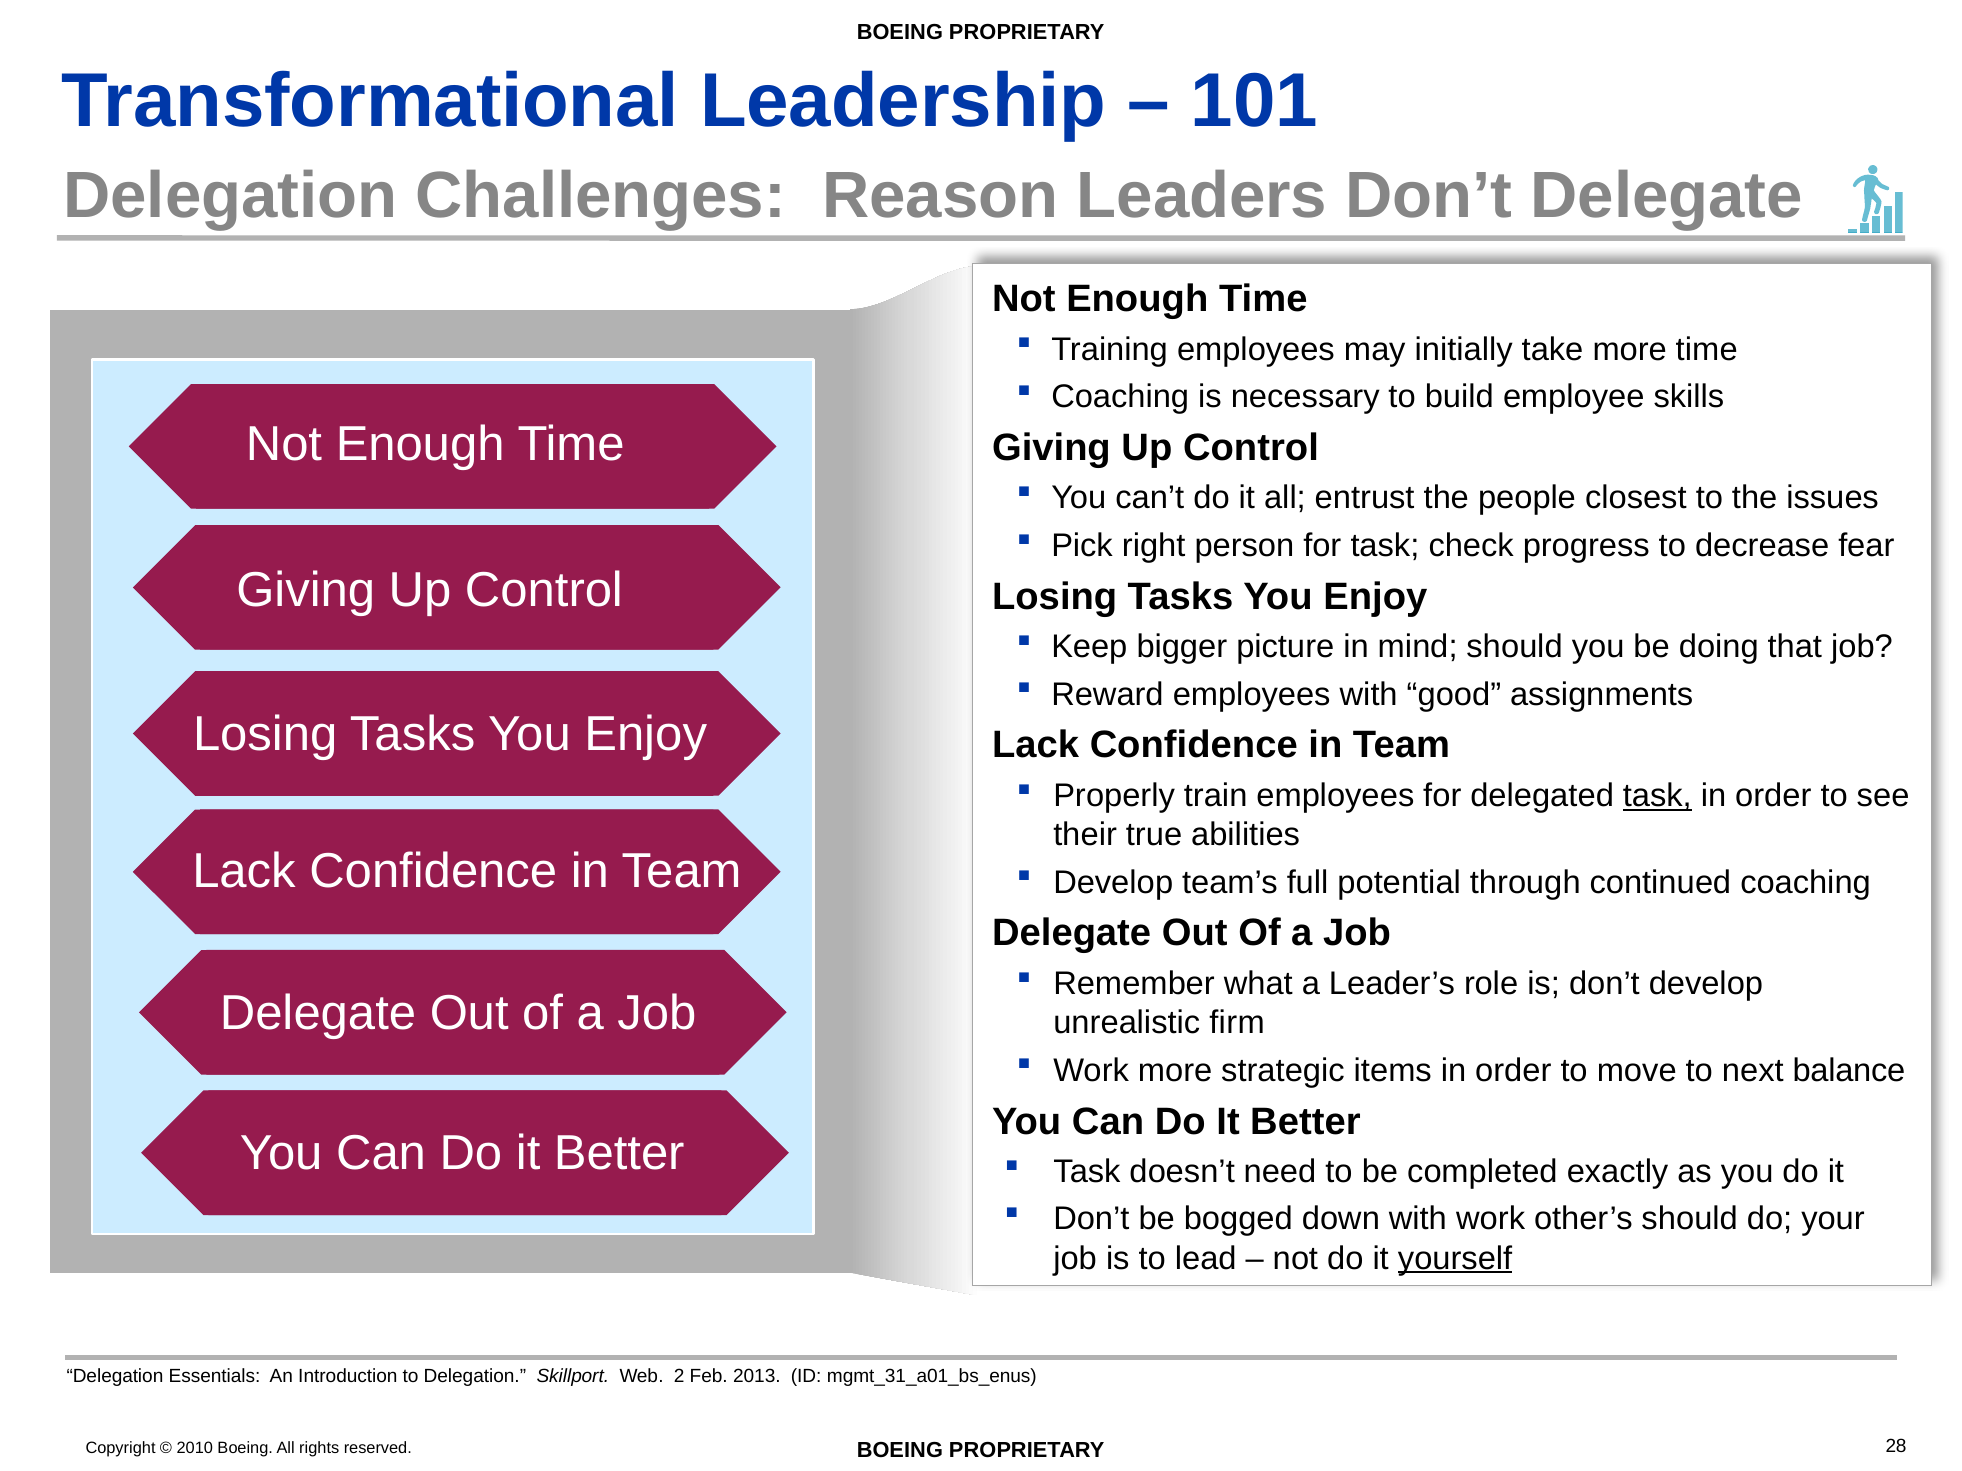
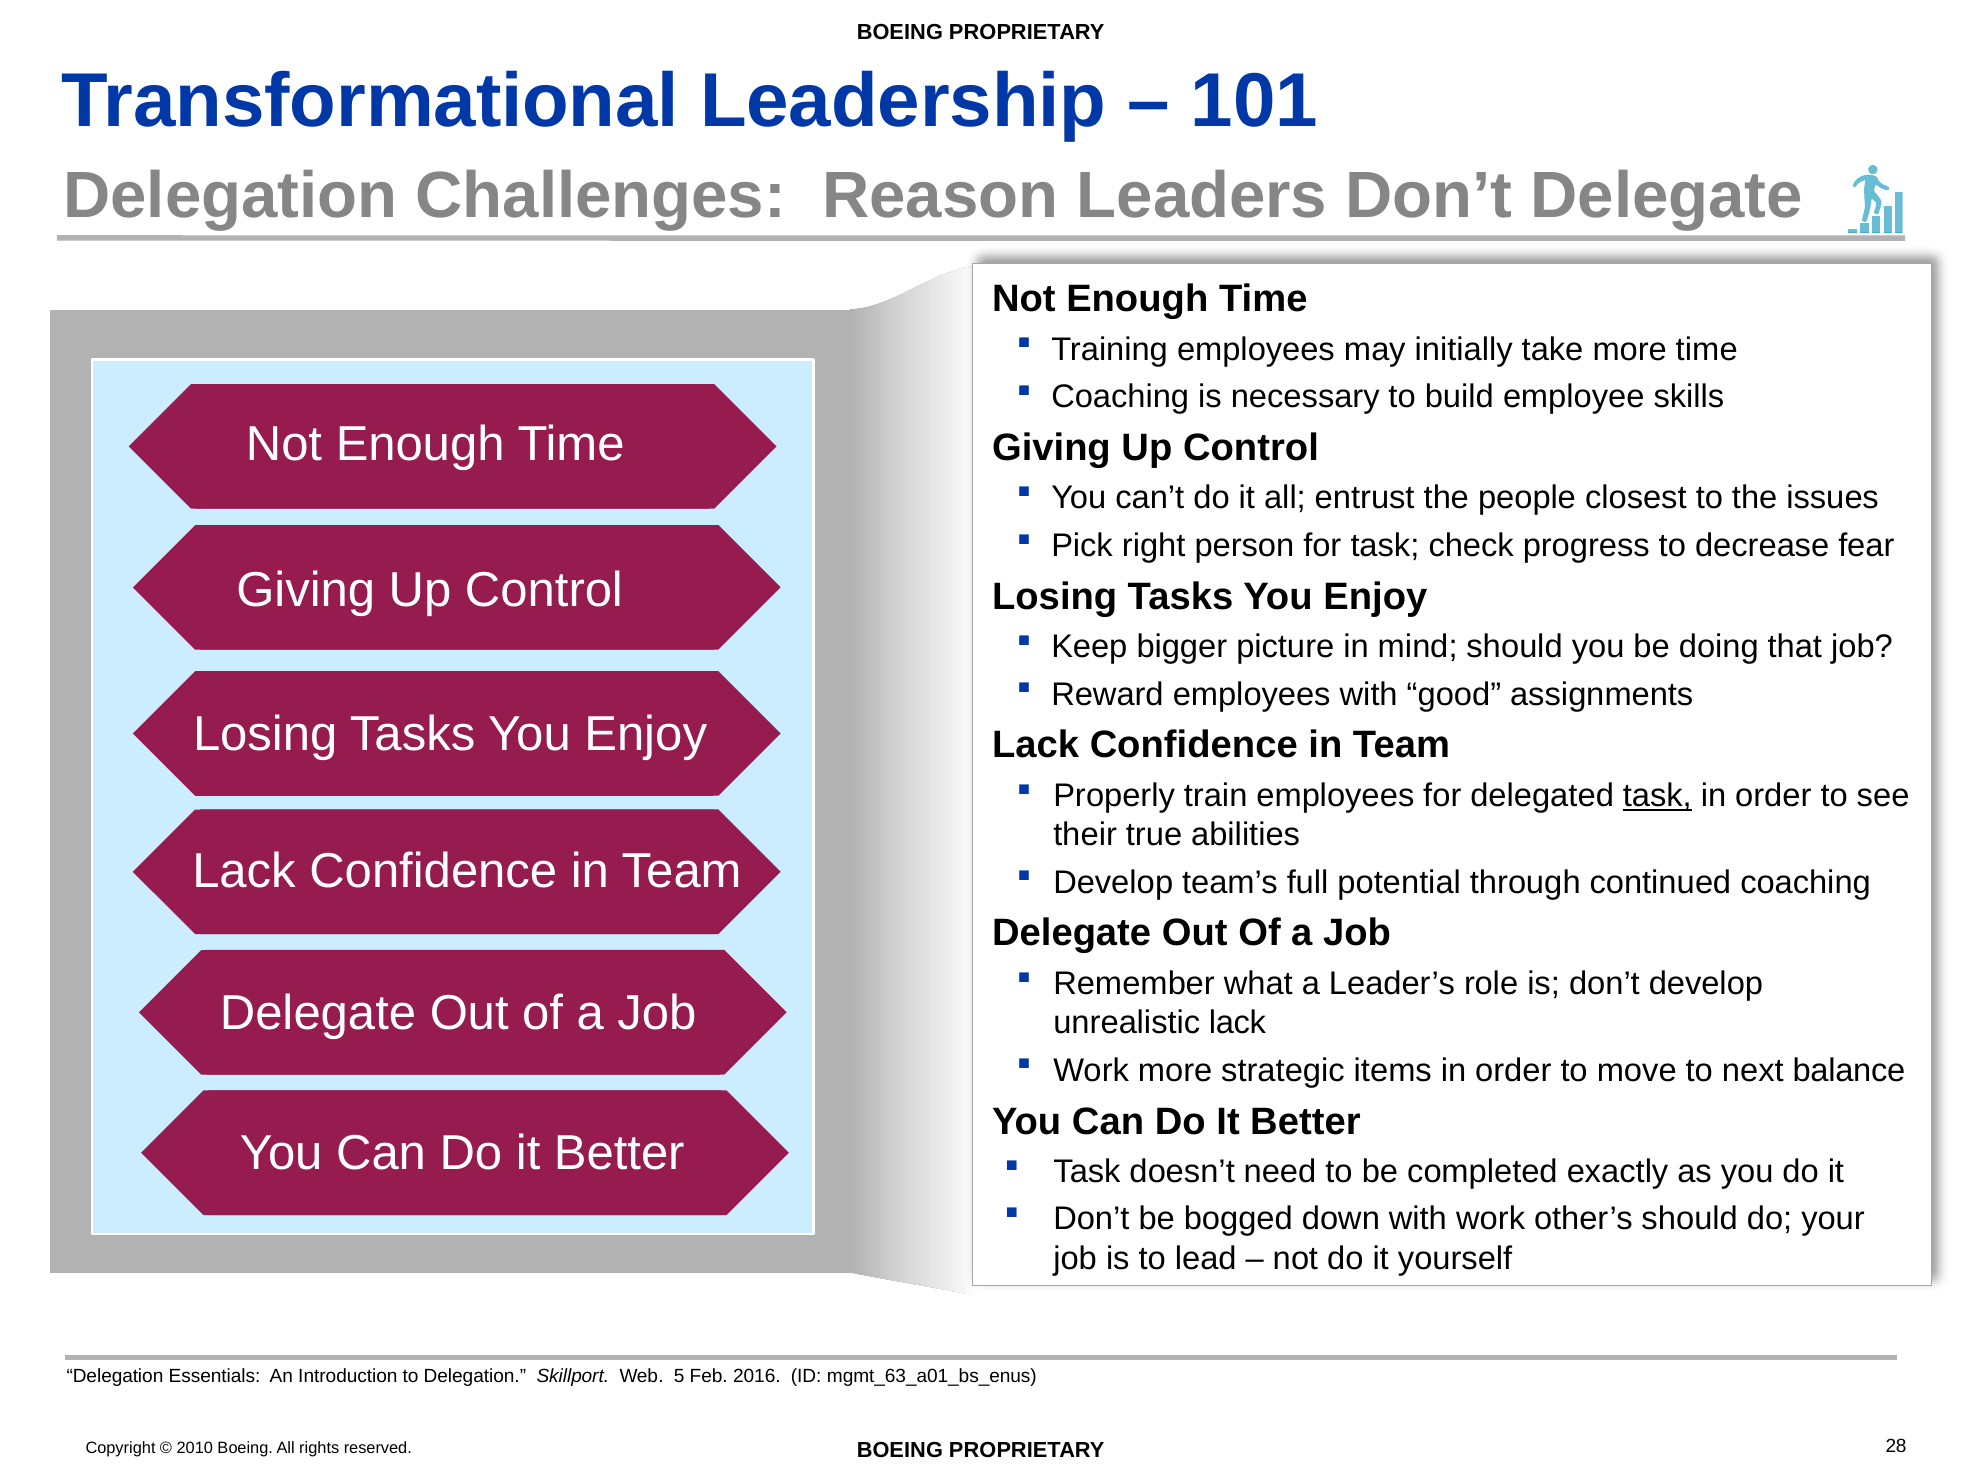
unrealistic firm: firm -> lack
yourself underline: present -> none
2: 2 -> 5
2013: 2013 -> 2016
mgmt_31_a01_bs_enus: mgmt_31_a01_bs_enus -> mgmt_63_a01_bs_enus
